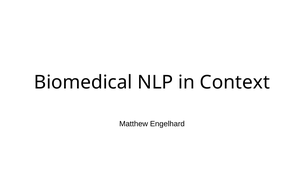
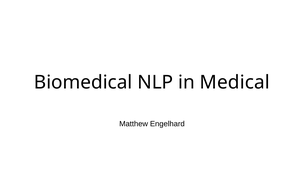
Context: Context -> Medical
